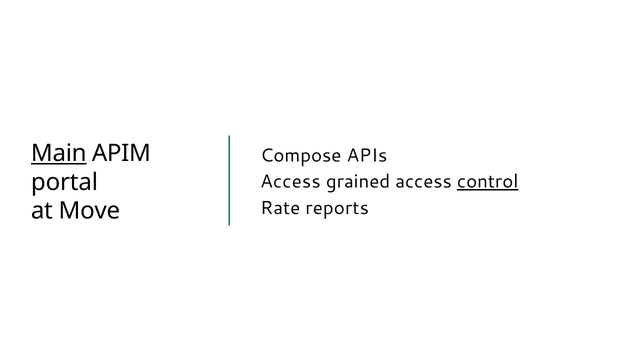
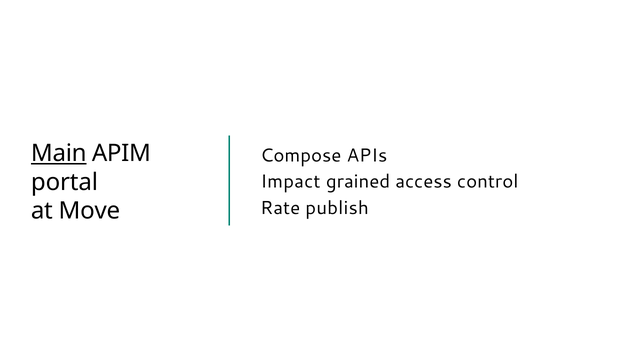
Access at (290, 182): Access -> Impact
control underline: present -> none
reports: reports -> publish
